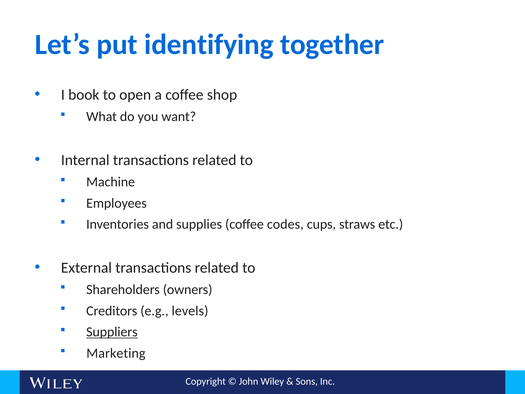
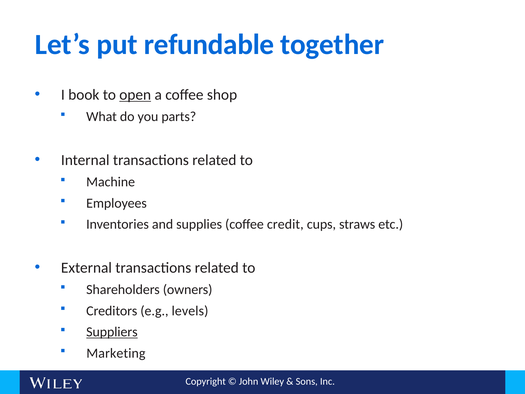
identifying: identifying -> refundable
open underline: none -> present
want: want -> parts
codes: codes -> credit
